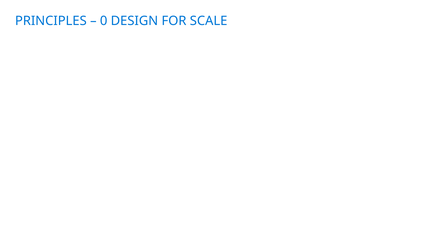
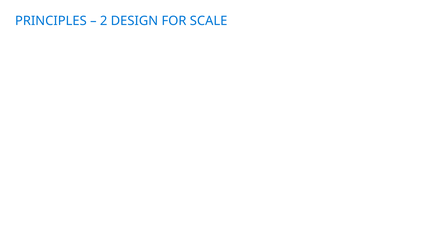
0: 0 -> 2
